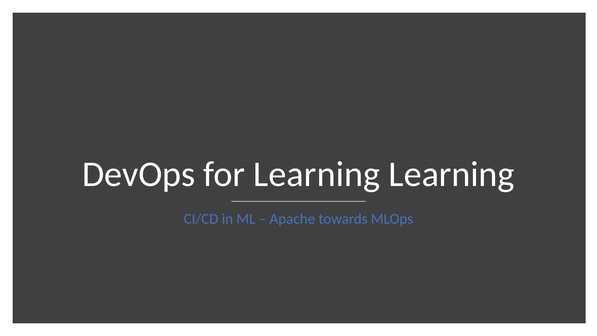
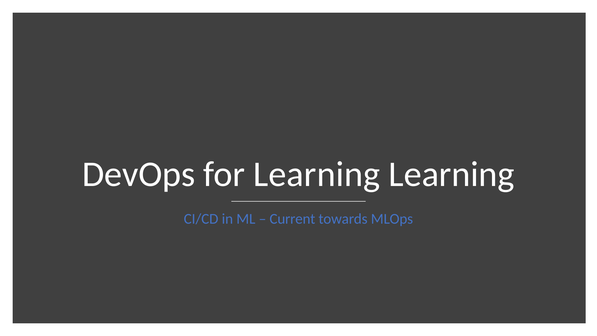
Apache: Apache -> Current
